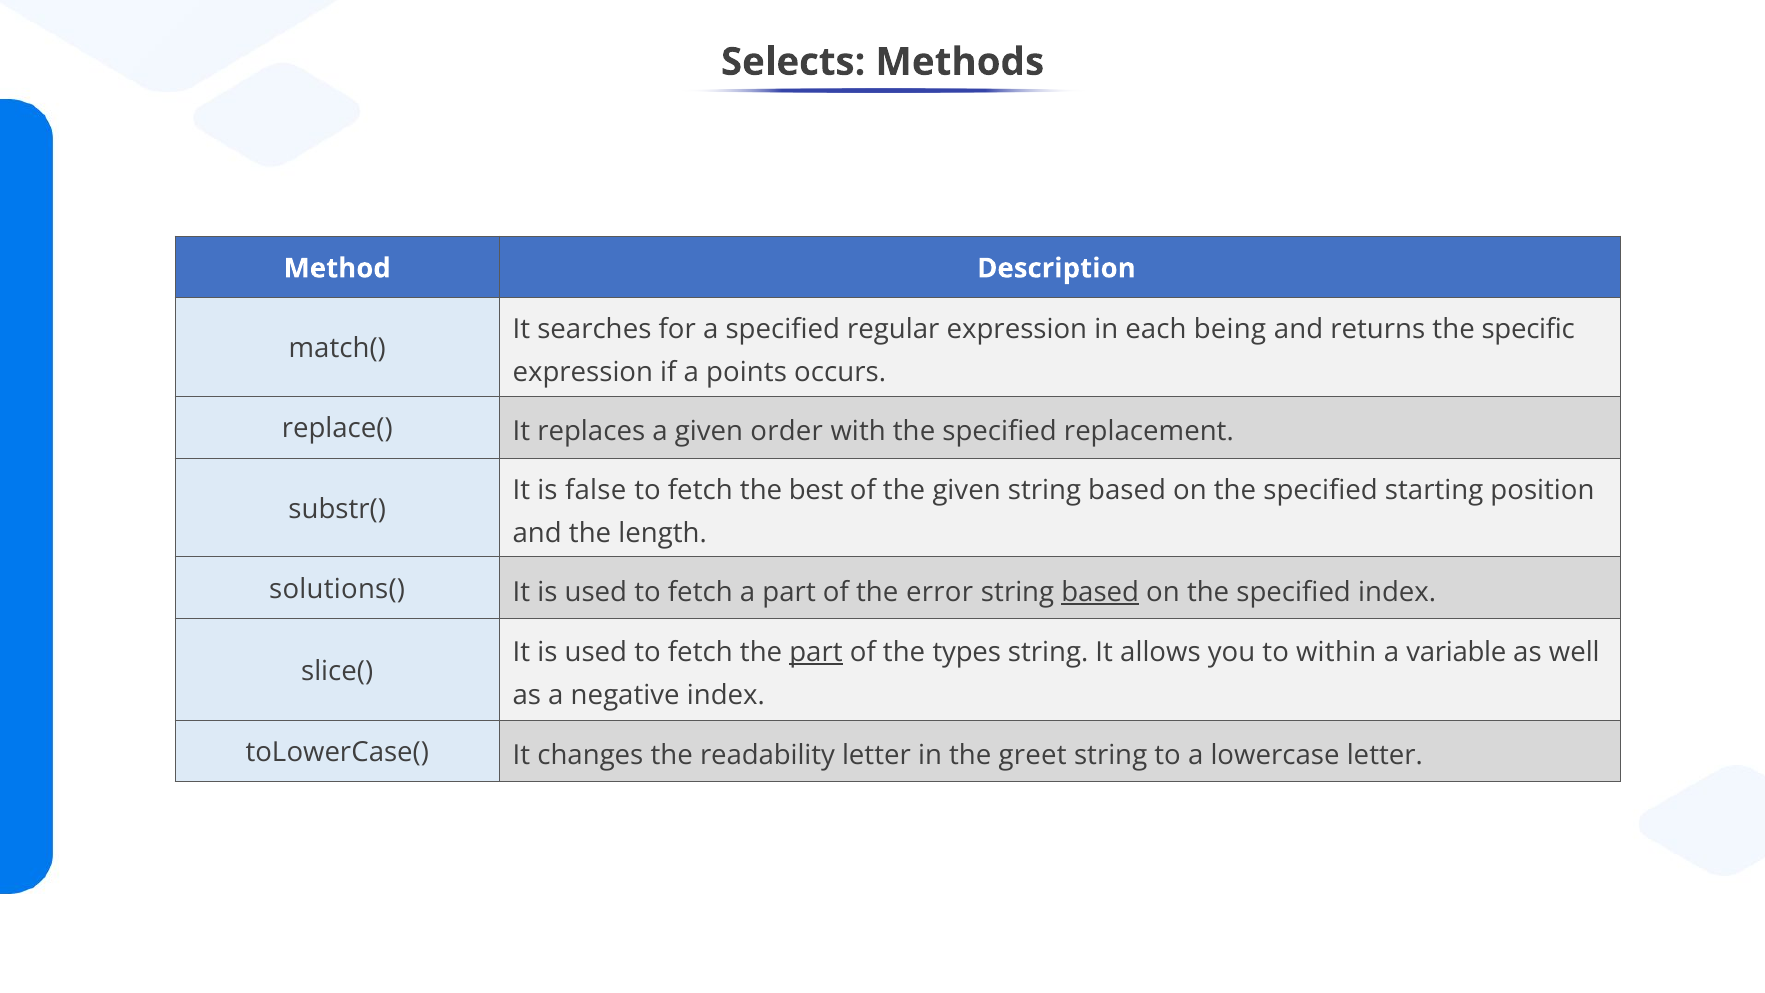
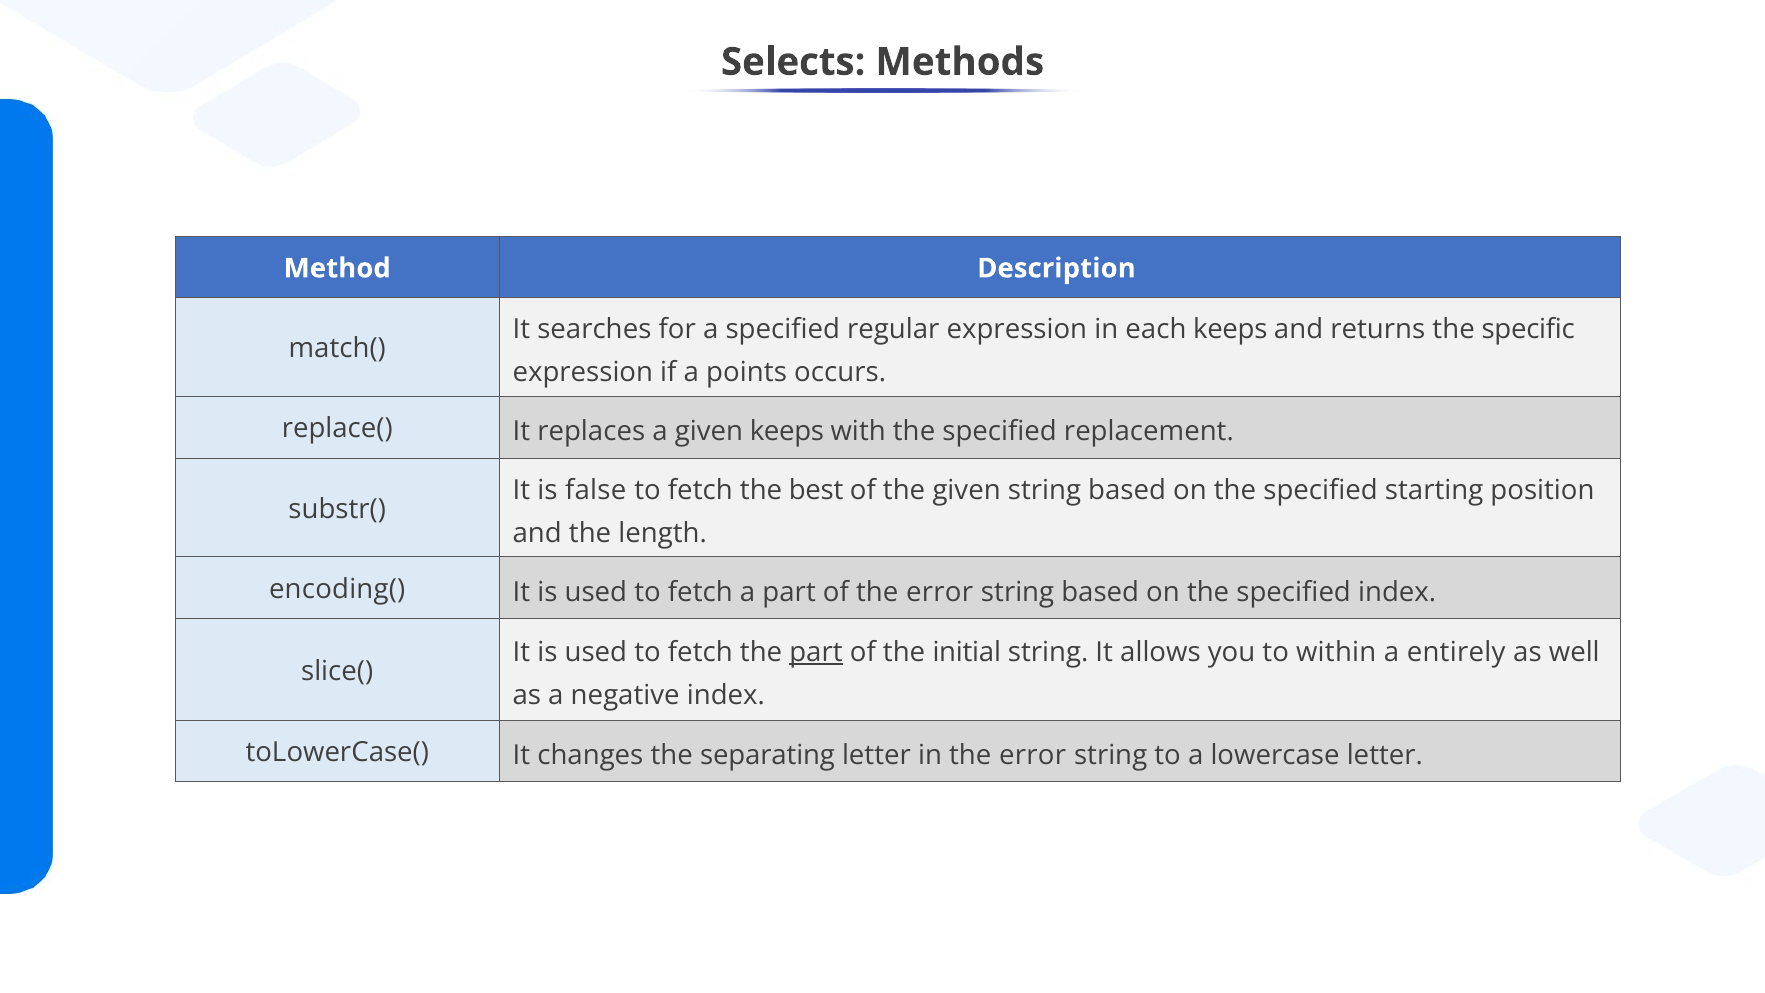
each being: being -> keeps
given order: order -> keeps
solutions(: solutions( -> encoding(
based at (1100, 592) underline: present -> none
types: types -> initial
variable: variable -> entirely
readability: readability -> separating
in the greet: greet -> error
